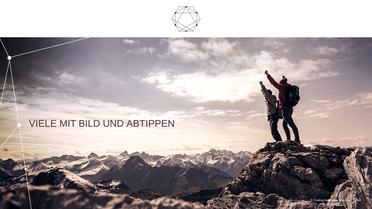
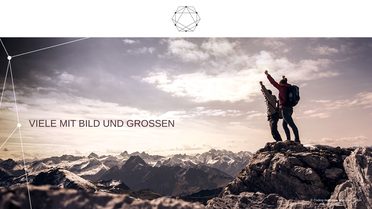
ABTIPPEN: ABTIPPEN -> GROSSEN
